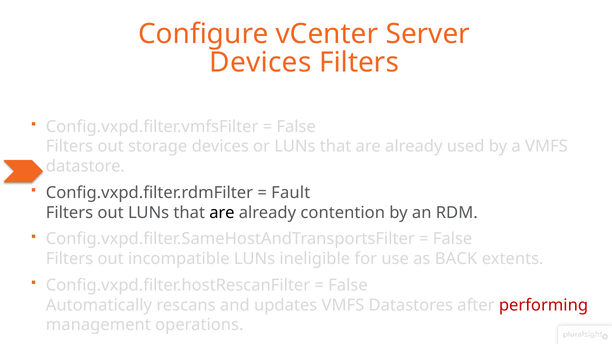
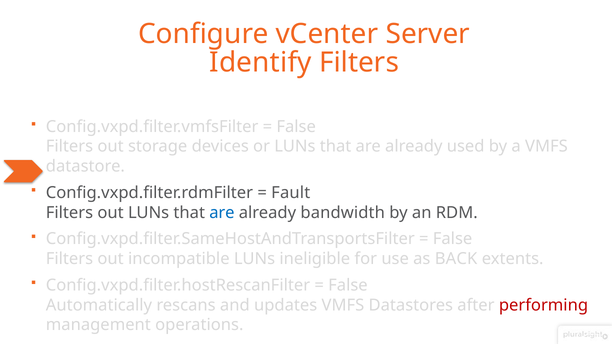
Devices at (260, 62): Devices -> Identify
are at (222, 213) colour: black -> blue
contention: contention -> bandwidth
